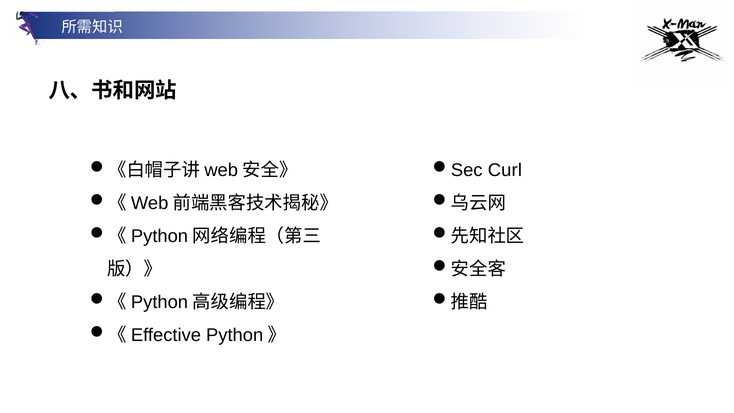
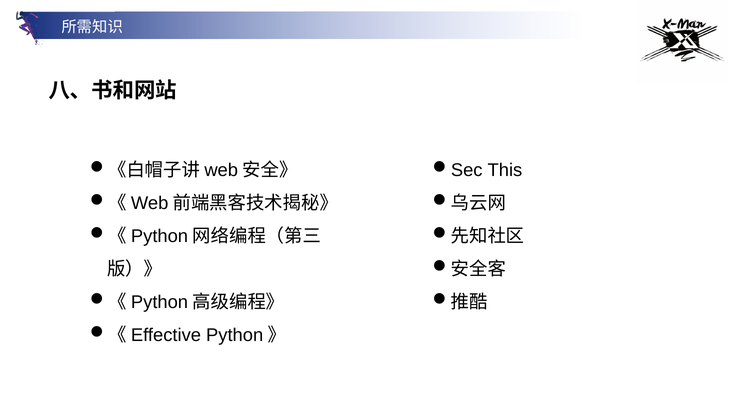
Curl: Curl -> This
